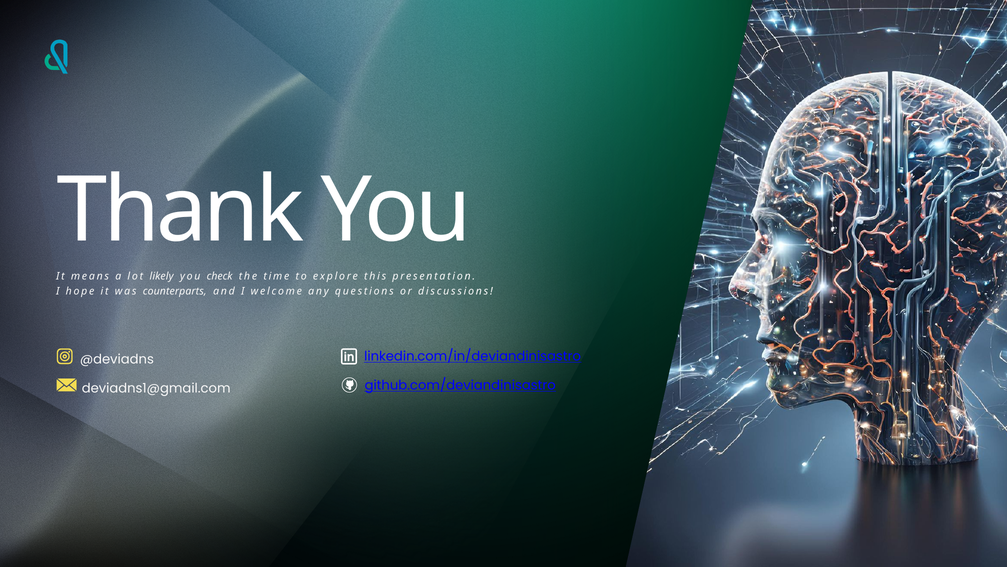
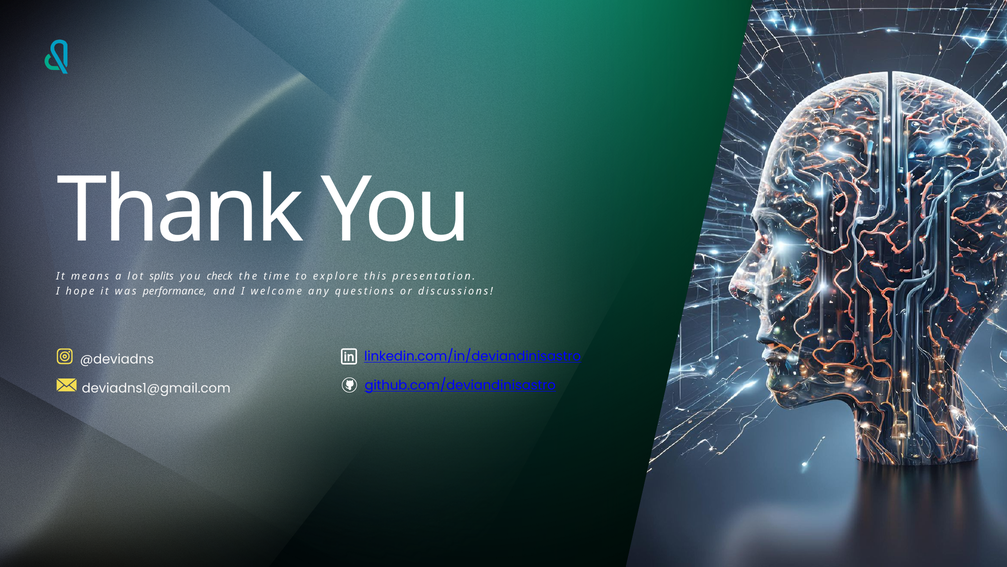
likely: likely -> splits
counterparts: counterparts -> performance
